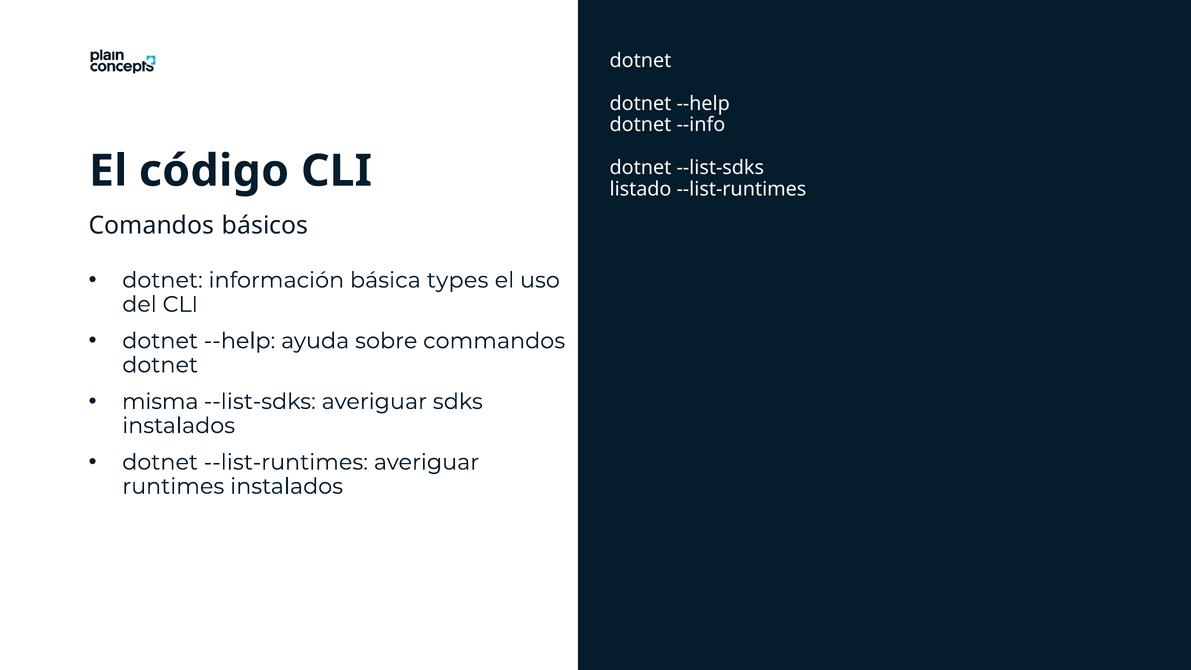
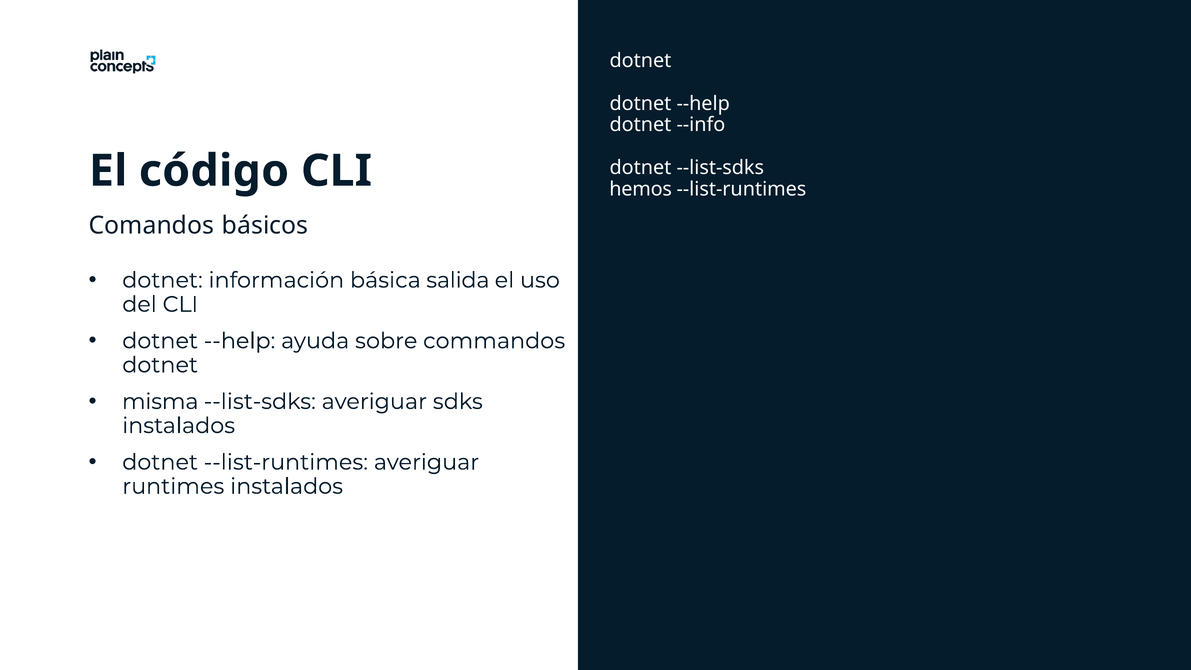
listado: listado -> hemos
types: types -> salida
